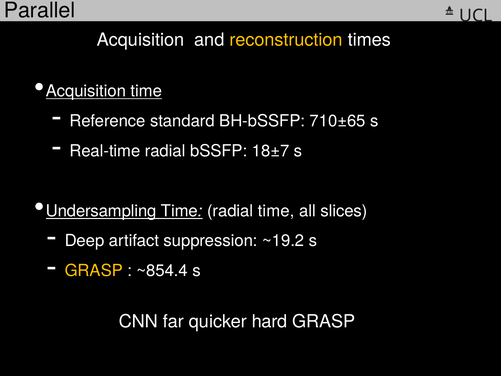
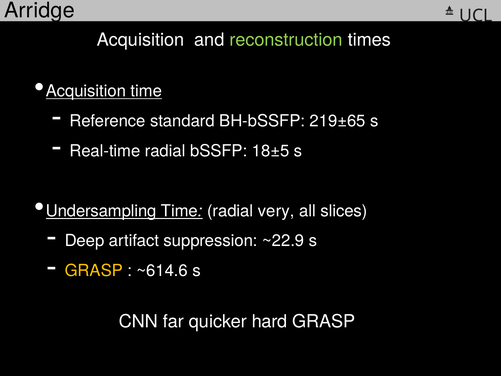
Parallel: Parallel -> Arridge
reconstruction colour: yellow -> light green
710±65: 710±65 -> 219±65
18±7: 18±7 -> 18±5
radial time: time -> very
~19.2: ~19.2 -> ~22.9
~854.4: ~854.4 -> ~614.6
